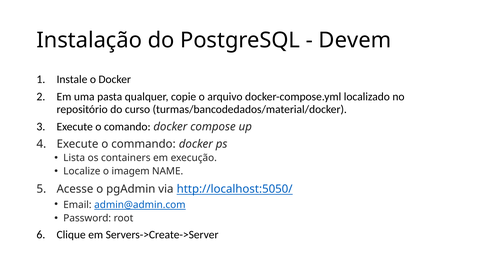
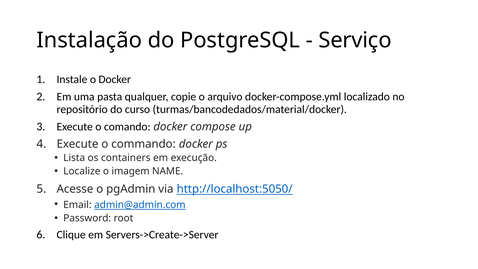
Devem: Devem -> Serviço
